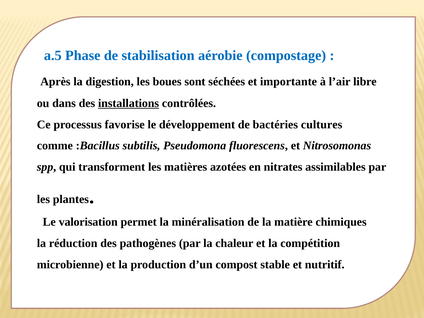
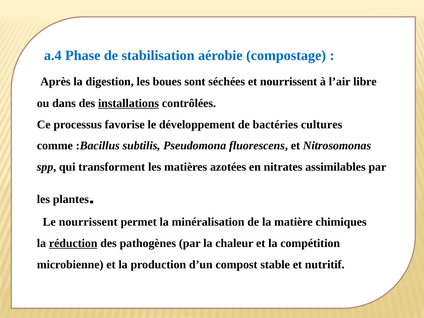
a.5: a.5 -> a.4
et importante: importante -> nourrissent
Le valorisation: valorisation -> nourrissent
réduction underline: none -> present
